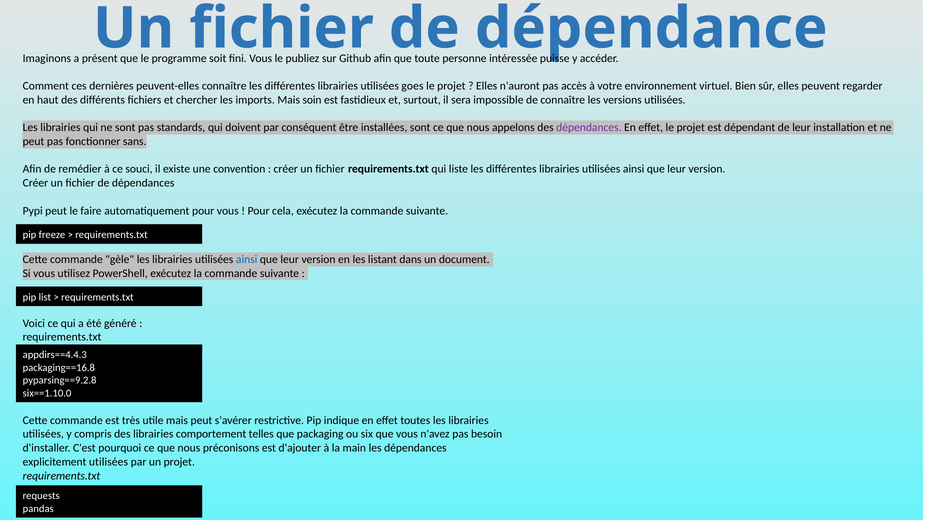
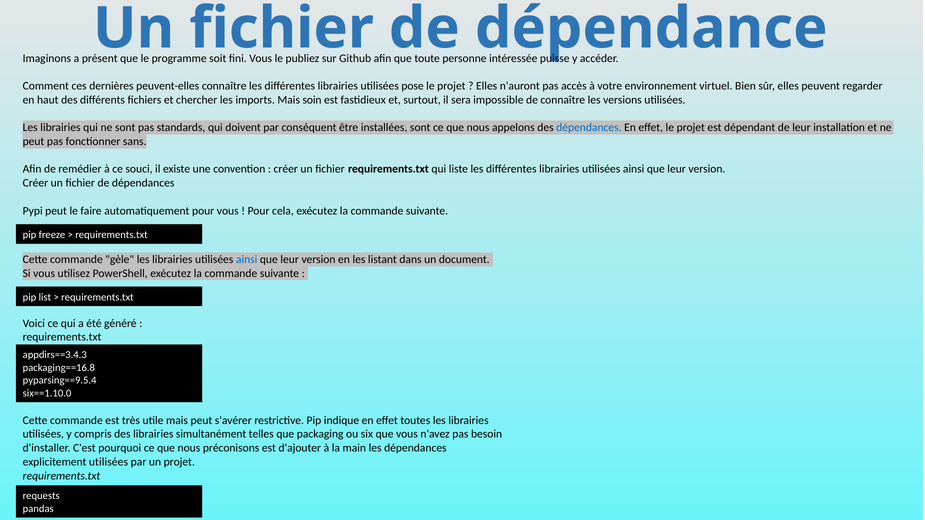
goes: goes -> pose
dépendances at (589, 128) colour: purple -> blue
appdirs==4.4.3: appdirs==4.4.3 -> appdirs==3.4.3
pyparsing==9.2.8: pyparsing==9.2.8 -> pyparsing==9.5.4
comportement: comportement -> simultanément
